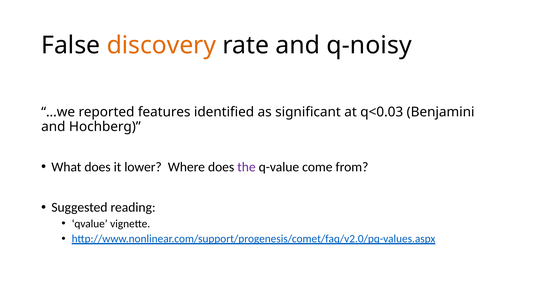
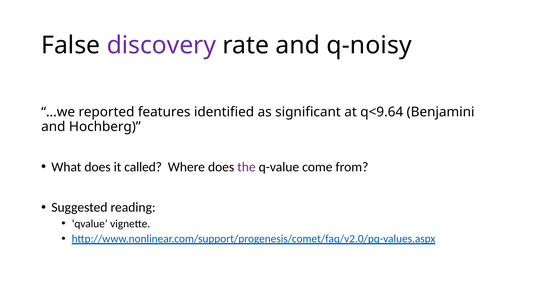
discovery colour: orange -> purple
q<0.03: q<0.03 -> q<9.64
lower: lower -> called
